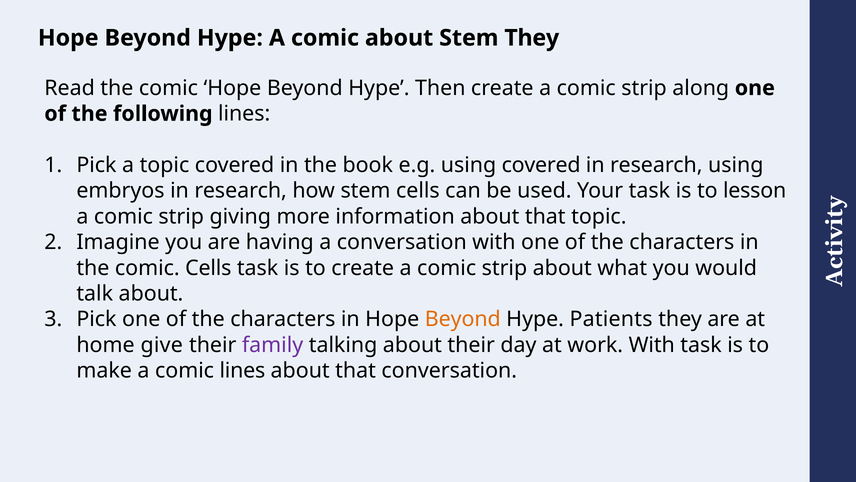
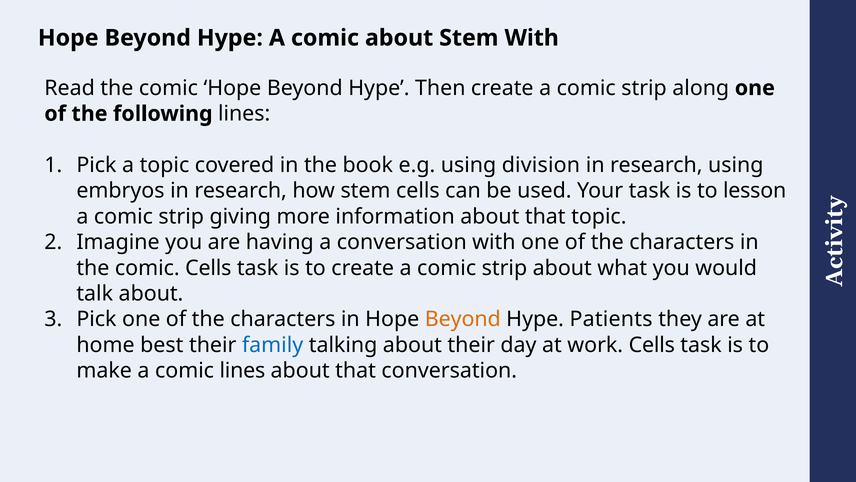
Stem They: They -> With
using covered: covered -> division
give: give -> best
family colour: purple -> blue
work With: With -> Cells
